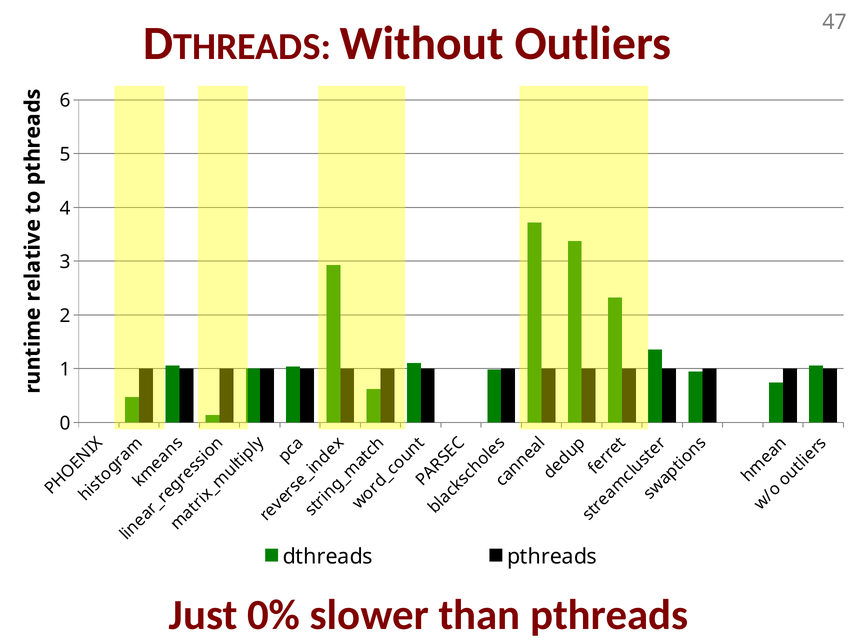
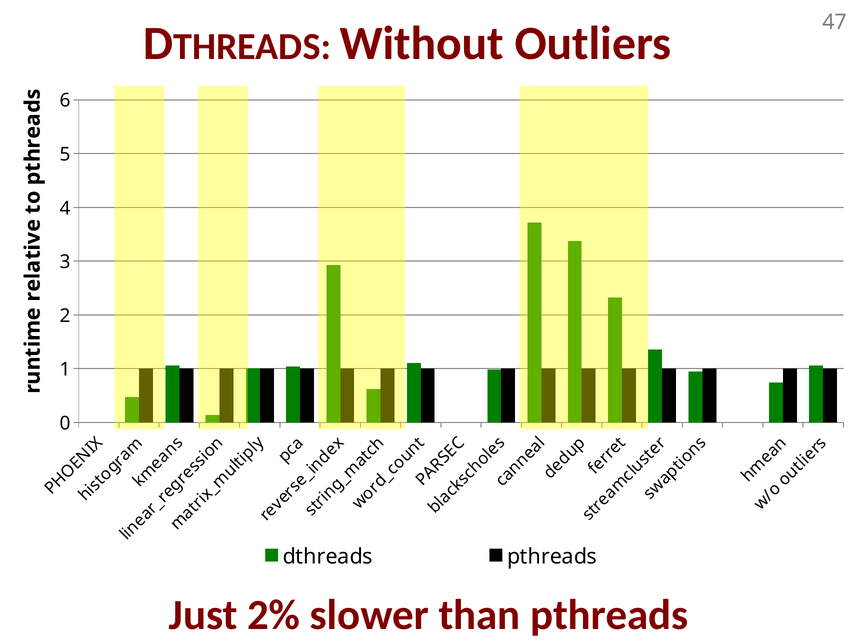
0%: 0% -> 2%
